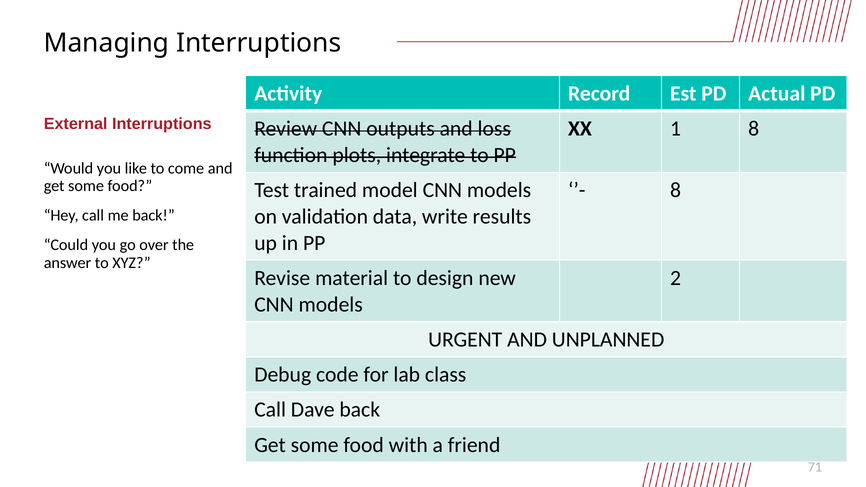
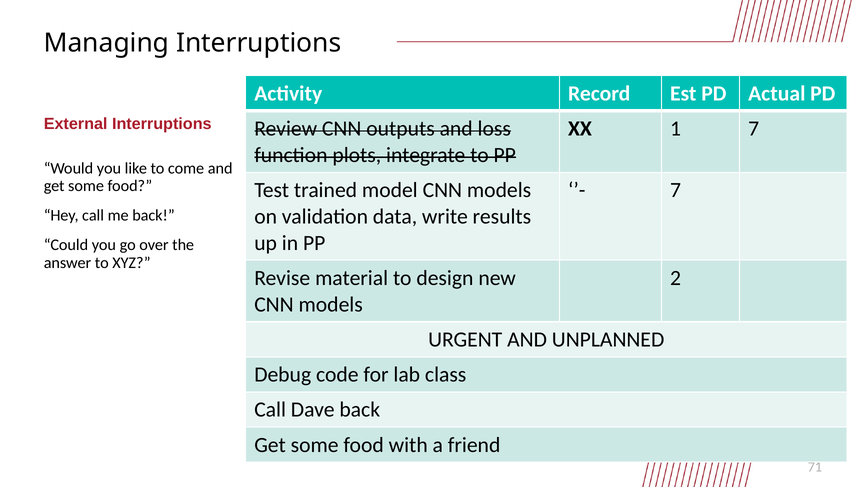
1 8: 8 -> 7
8 at (676, 190): 8 -> 7
